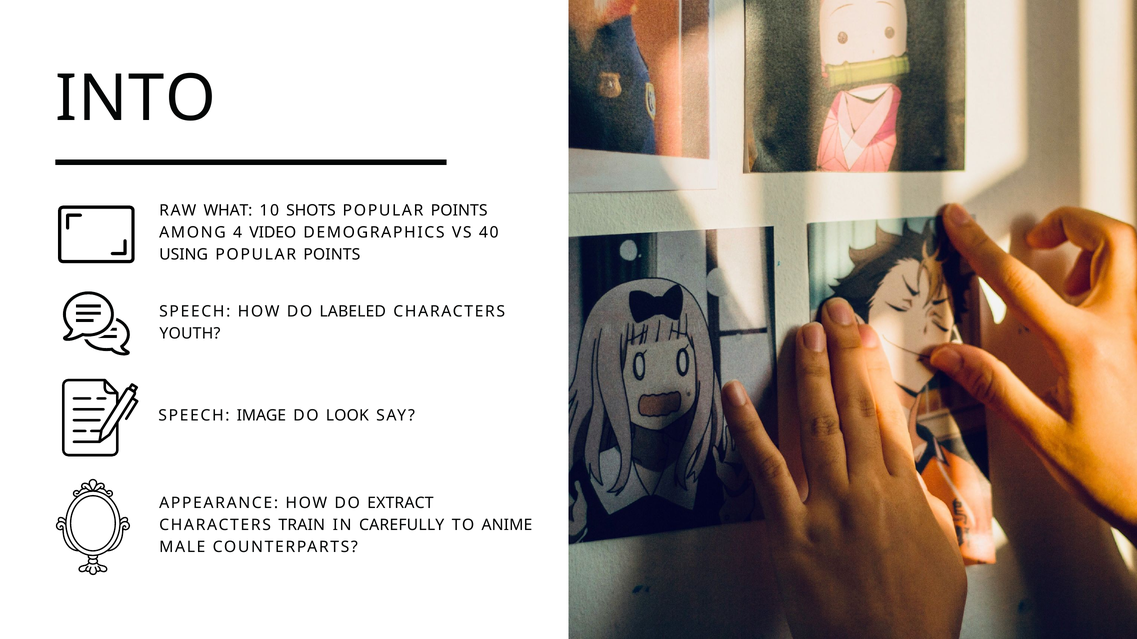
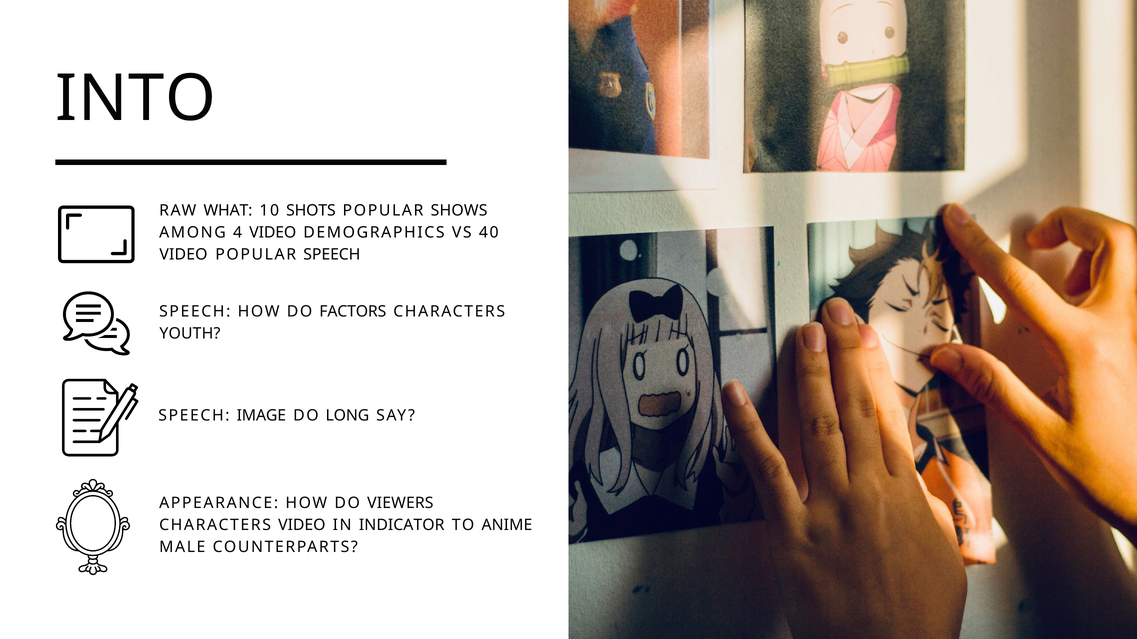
POINTS at (459, 211): POINTS -> SHOWS
USING at (184, 255): USING -> VIDEO
POINTS at (332, 255): POINTS -> SPEECH
LABELED: LABELED -> FACTORS
LOOK: LOOK -> LONG
EXTRACT: EXTRACT -> VIEWERS
CHARACTERS TRAIN: TRAIN -> VIDEO
CAREFULLY: CAREFULLY -> INDICATOR
